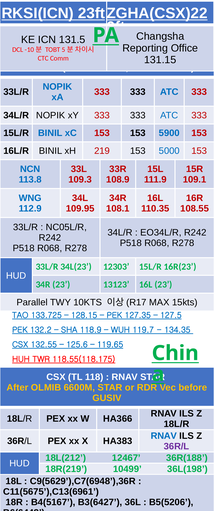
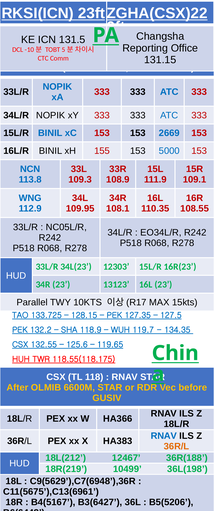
5900: 5900 -> 2669
219: 219 -> 155
36R/L at (176, 447) colour: purple -> orange
